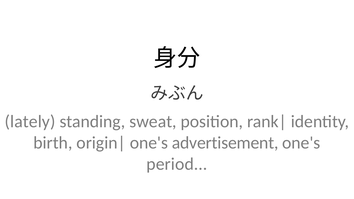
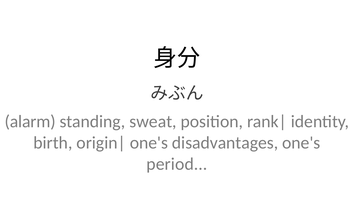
lately: lately -> alarm
advertisement: advertisement -> disadvantages
